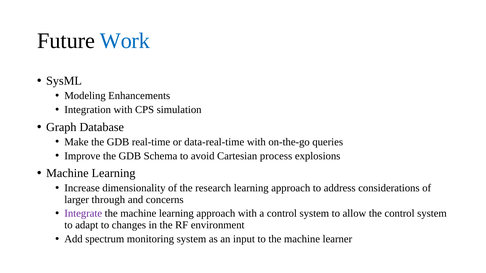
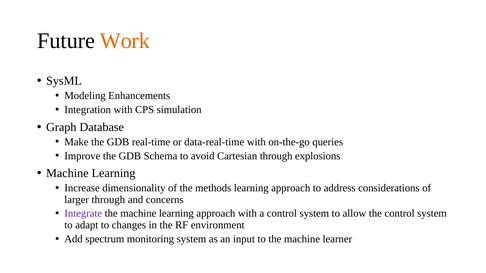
Work colour: blue -> orange
Cartesian process: process -> through
research: research -> methods
